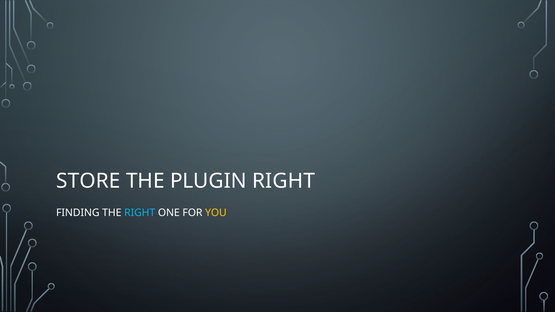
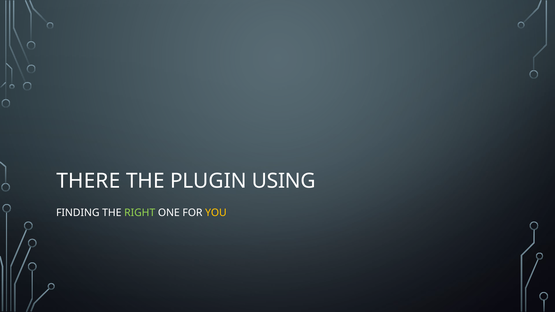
STORE: STORE -> THERE
PLUGIN RIGHT: RIGHT -> USING
RIGHT at (140, 213) colour: light blue -> light green
